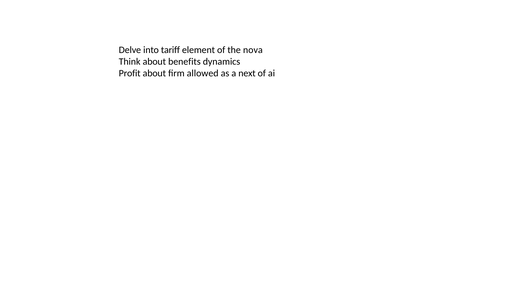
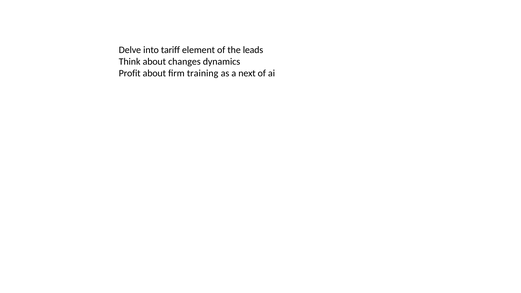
nova: nova -> leads
benefits: benefits -> changes
allowed: allowed -> training
